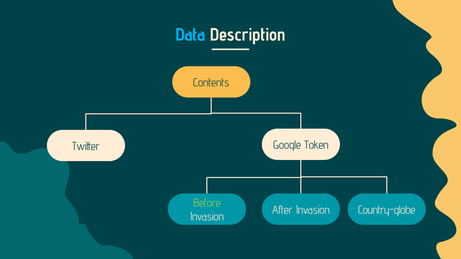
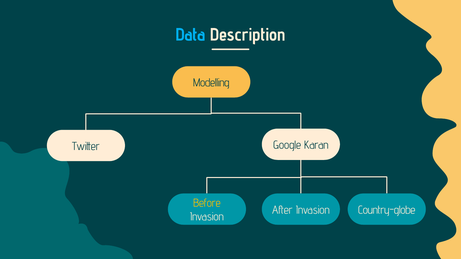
Contents: Contents -> Modelling
Token: Token -> Karan
Before colour: light green -> yellow
